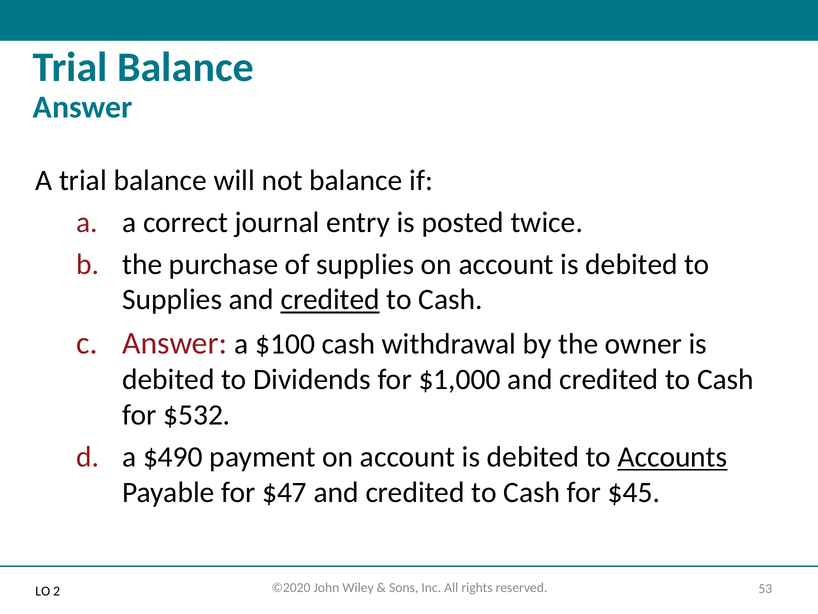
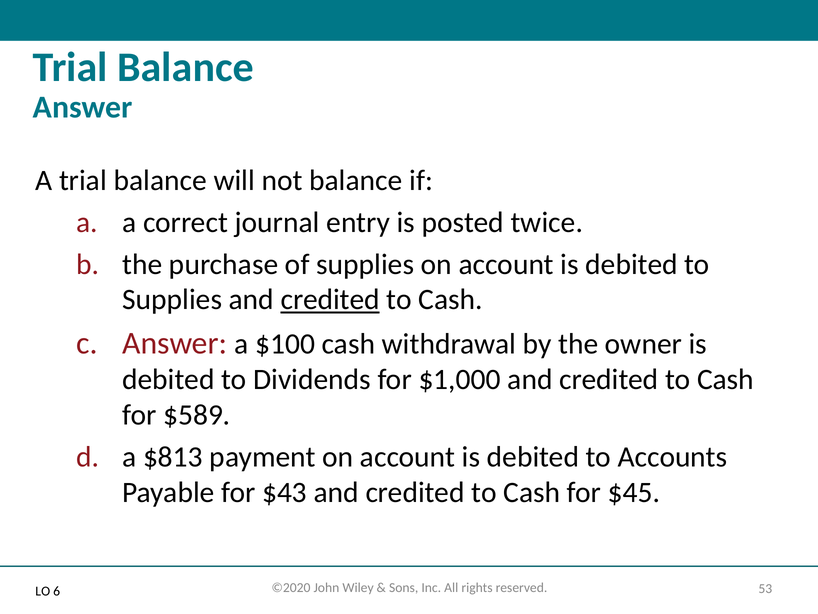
$532: $532 -> $589
$490: $490 -> $813
Accounts underline: present -> none
$47: $47 -> $43
2: 2 -> 6
